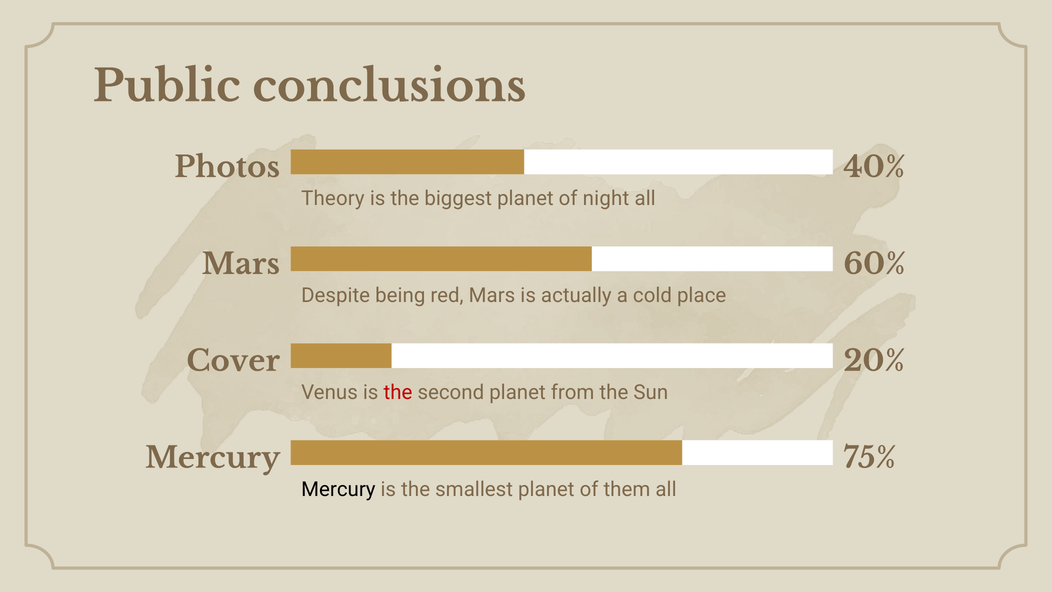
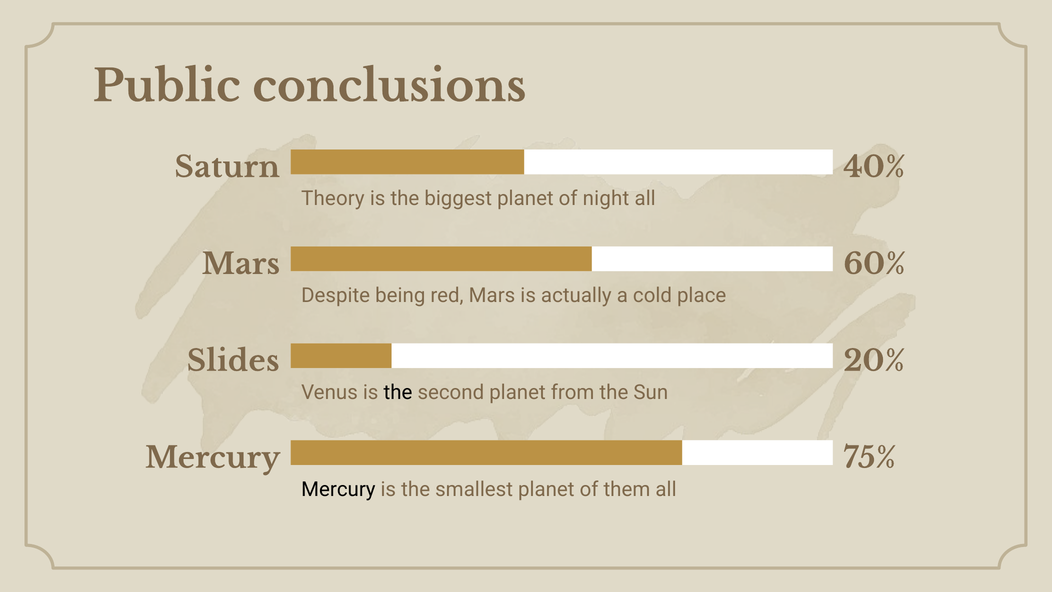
Photos: Photos -> Saturn
Cover: Cover -> Slides
the at (398, 392) colour: red -> black
